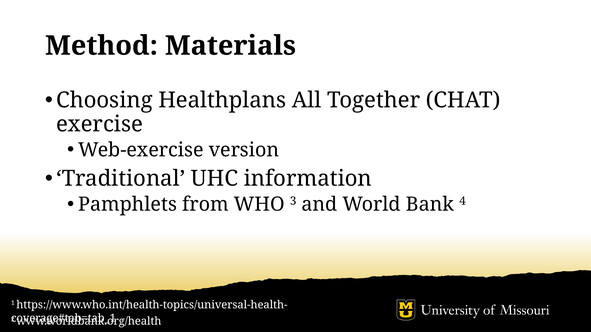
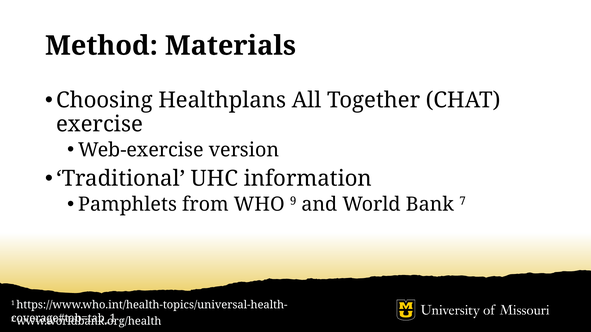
3: 3 -> 9
4: 4 -> 7
